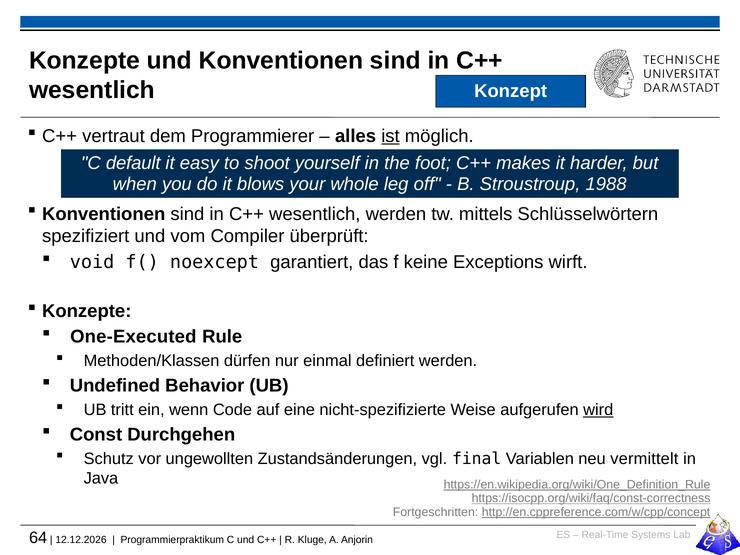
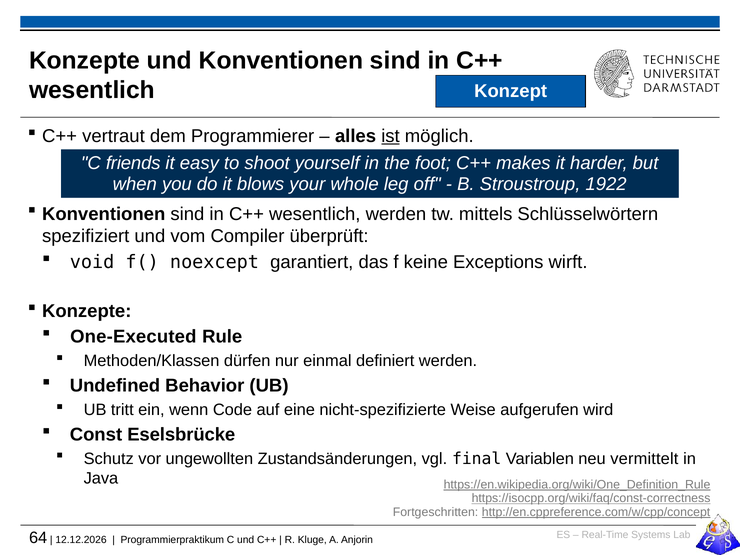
default: default -> friends
1988: 1988 -> 1922
wird underline: present -> none
Durchgehen: Durchgehen -> Eselsbrücke
